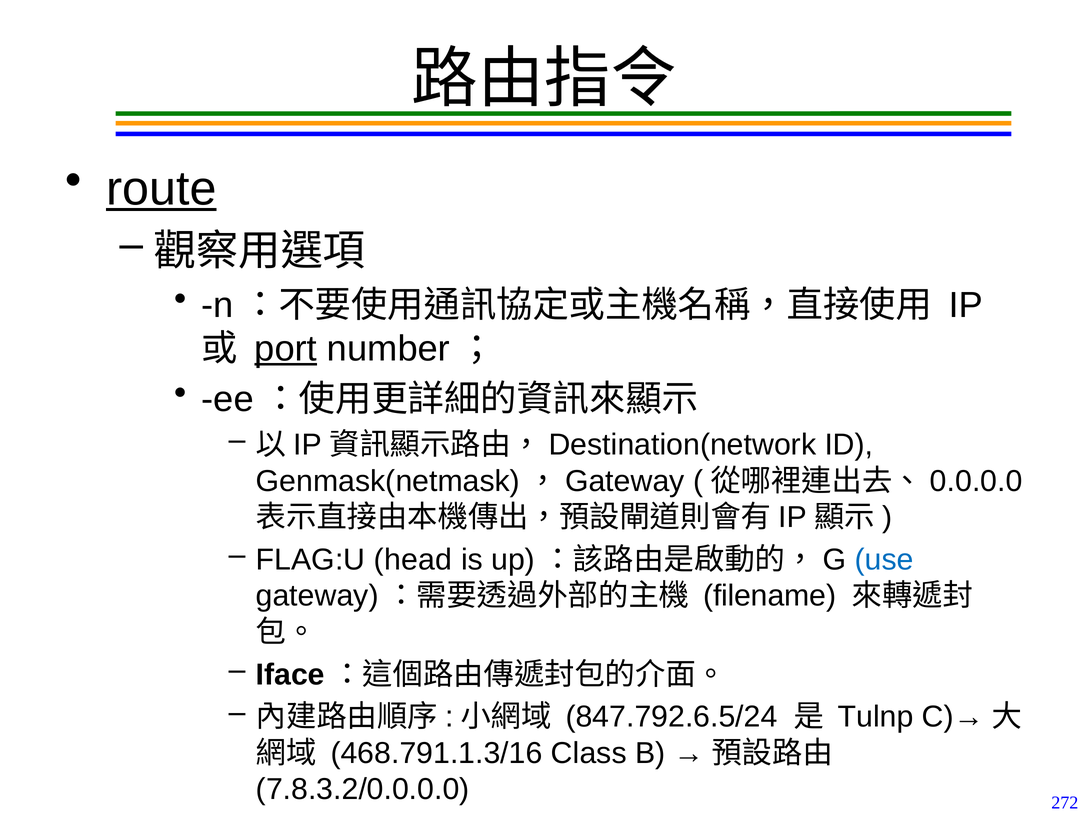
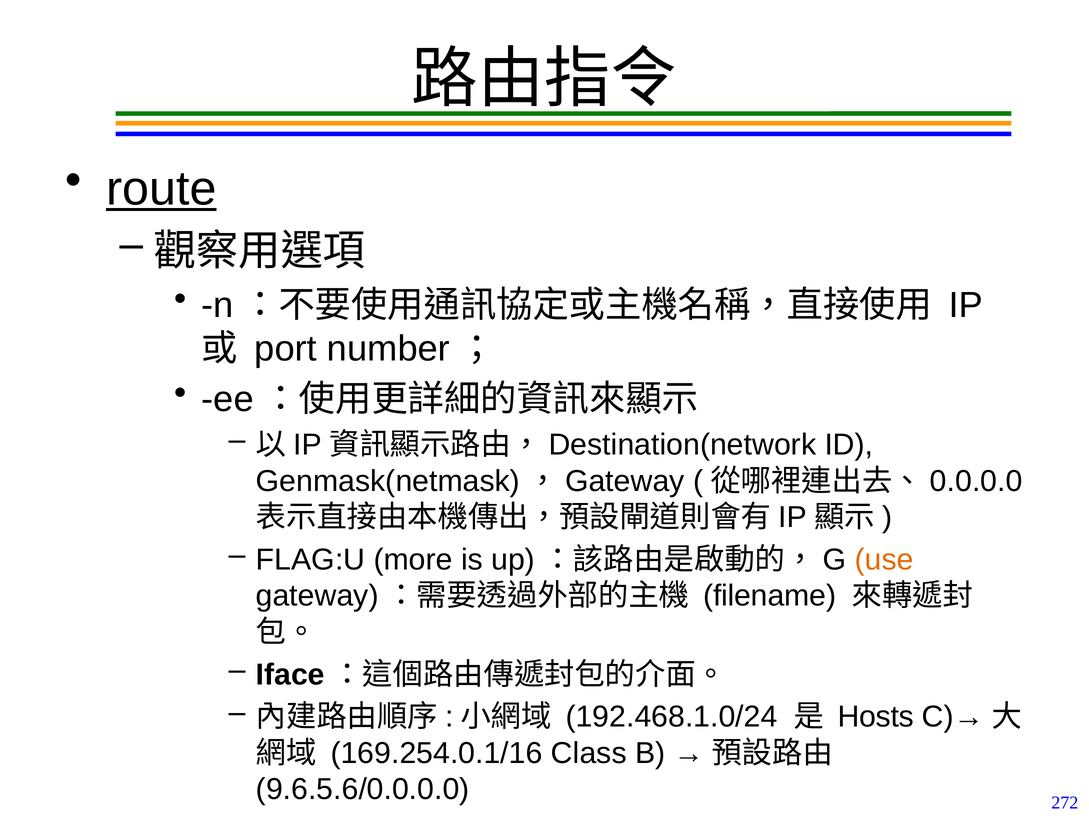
port underline: present -> none
head: head -> more
use colour: blue -> orange
847.792.6.5/24: 847.792.6.5/24 -> 192.468.1.0/24
Tulnp: Tulnp -> Hosts
468.791.1.3/16: 468.791.1.3/16 -> 169.254.0.1/16
7.8.3.2/0.0.0.0: 7.8.3.2/0.0.0.0 -> 9.6.5.6/0.0.0.0
